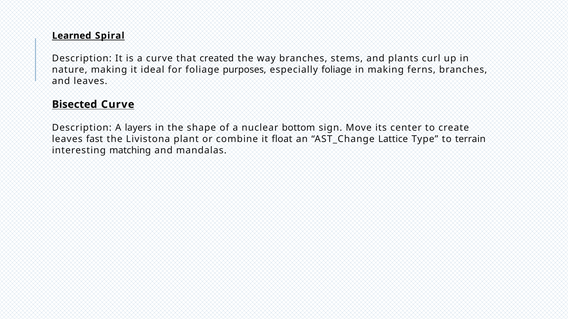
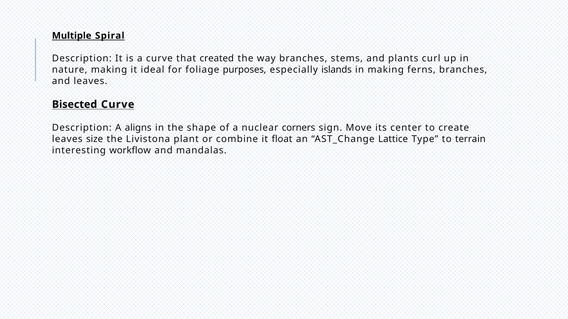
Learned: Learned -> Multiple
especially foliage: foliage -> islands
layers: layers -> aligns
bottom: bottom -> corners
fast: fast -> size
matching: matching -> workflow
